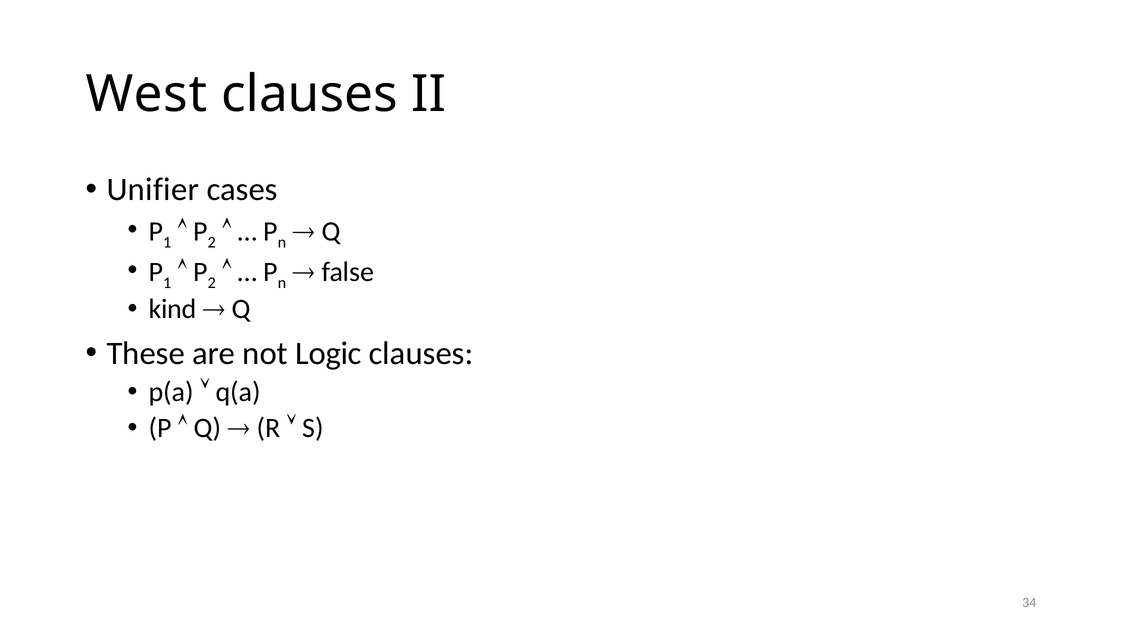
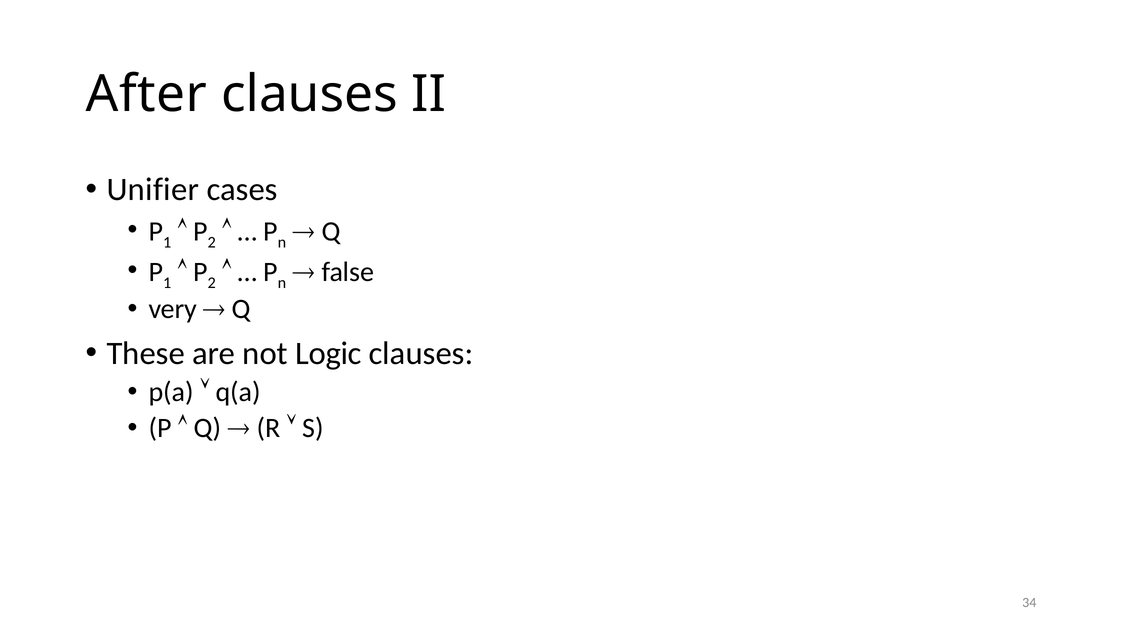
West: West -> After
kind: kind -> very
